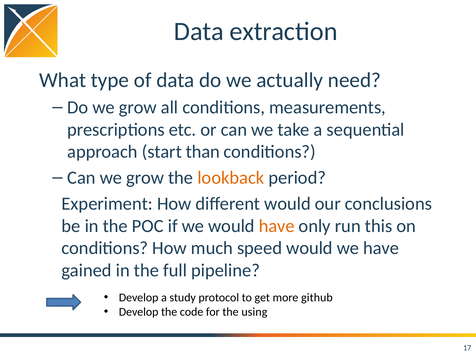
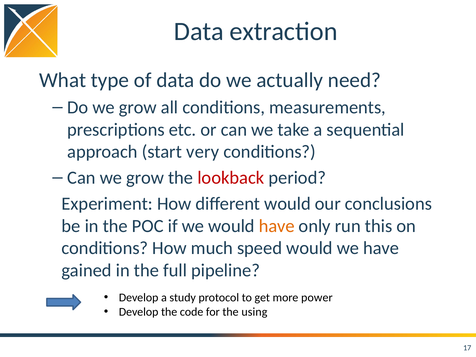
than: than -> very
lookback colour: orange -> red
github: github -> power
